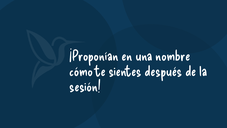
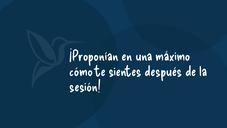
nombre: nombre -> máximo
